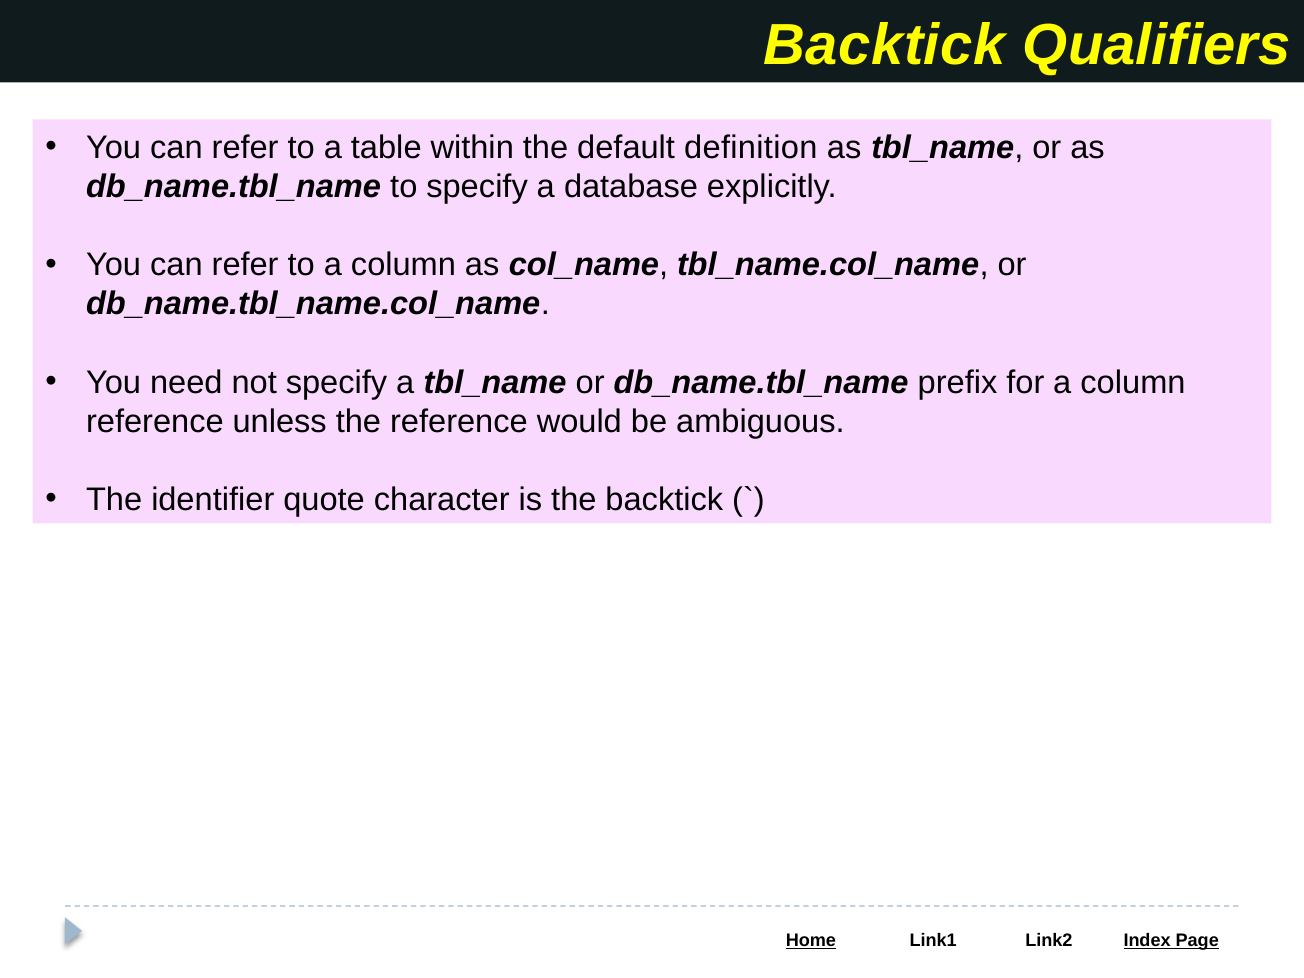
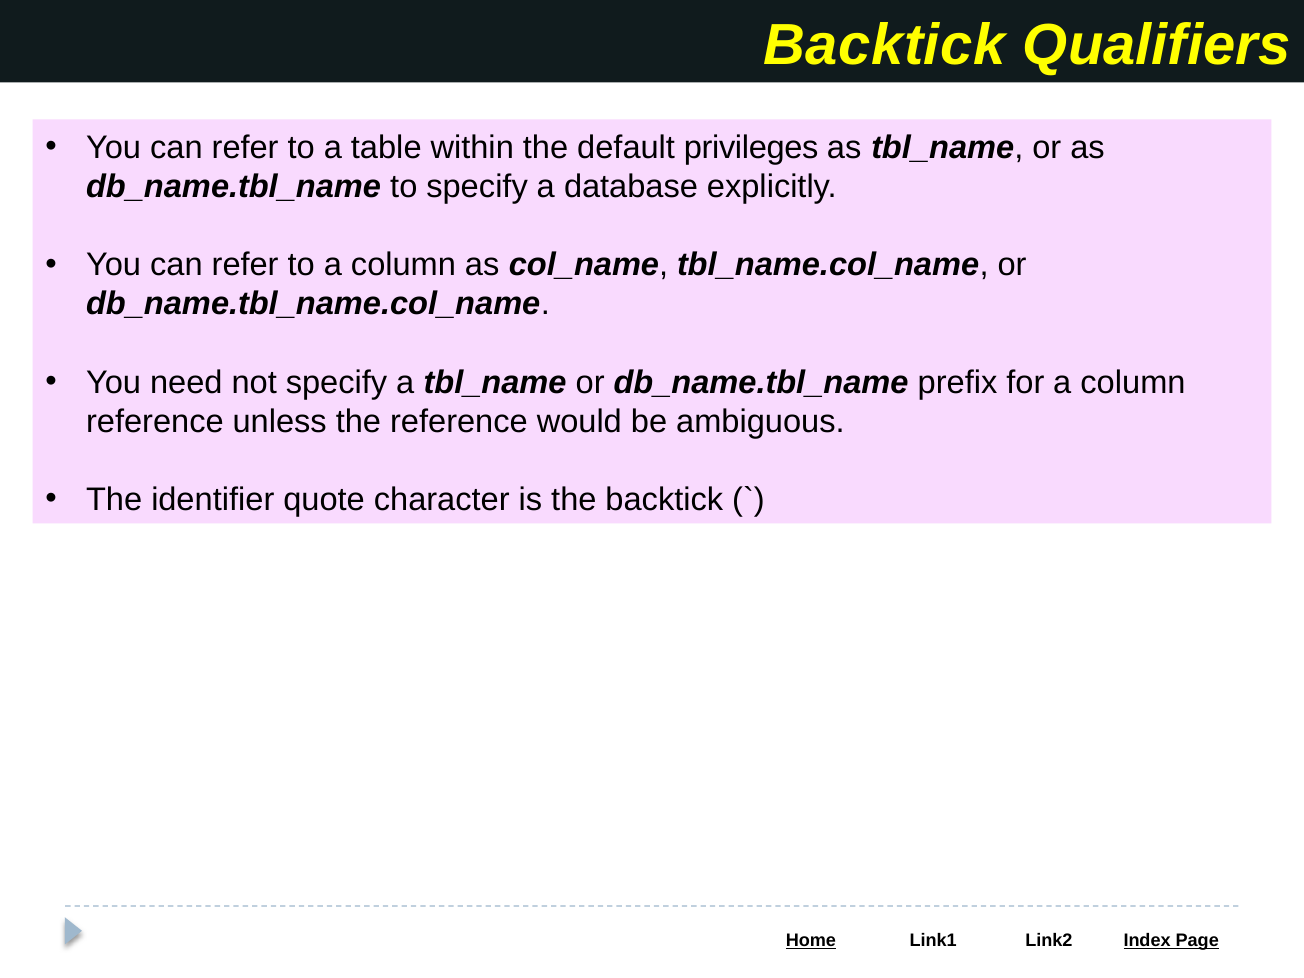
definition: definition -> privileges
